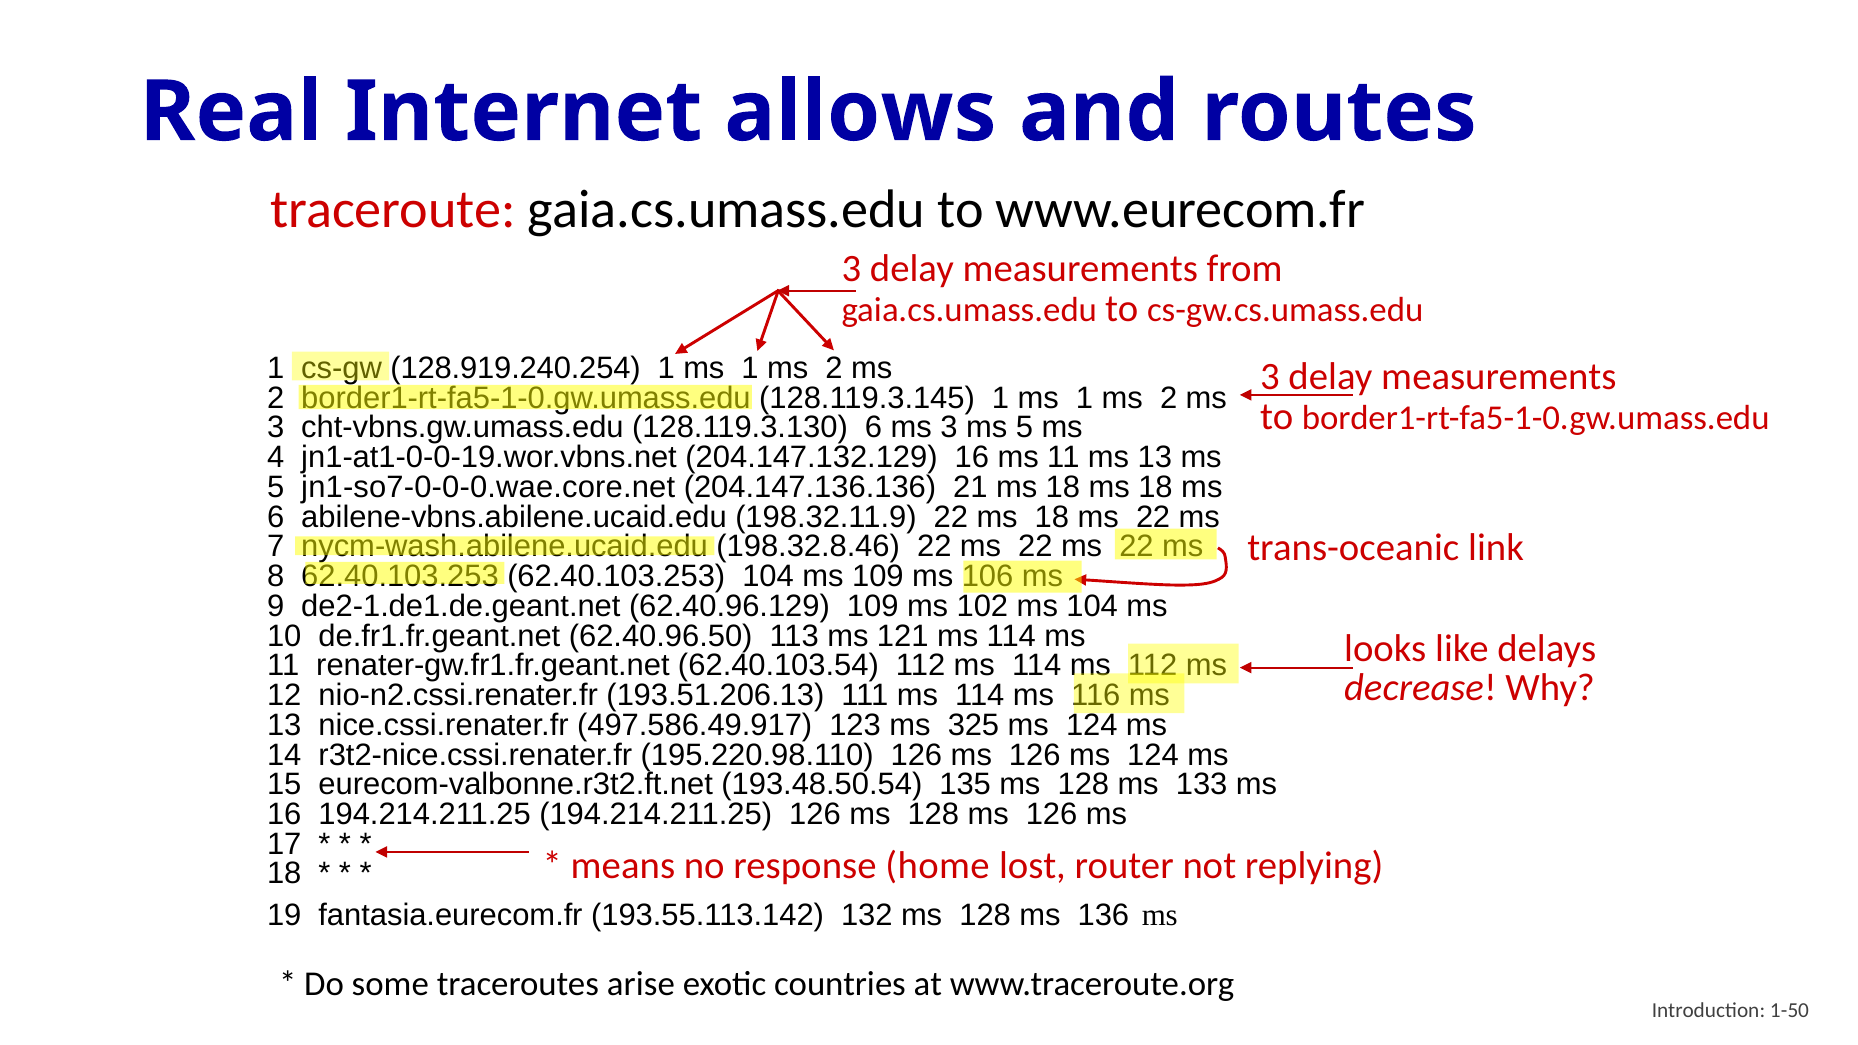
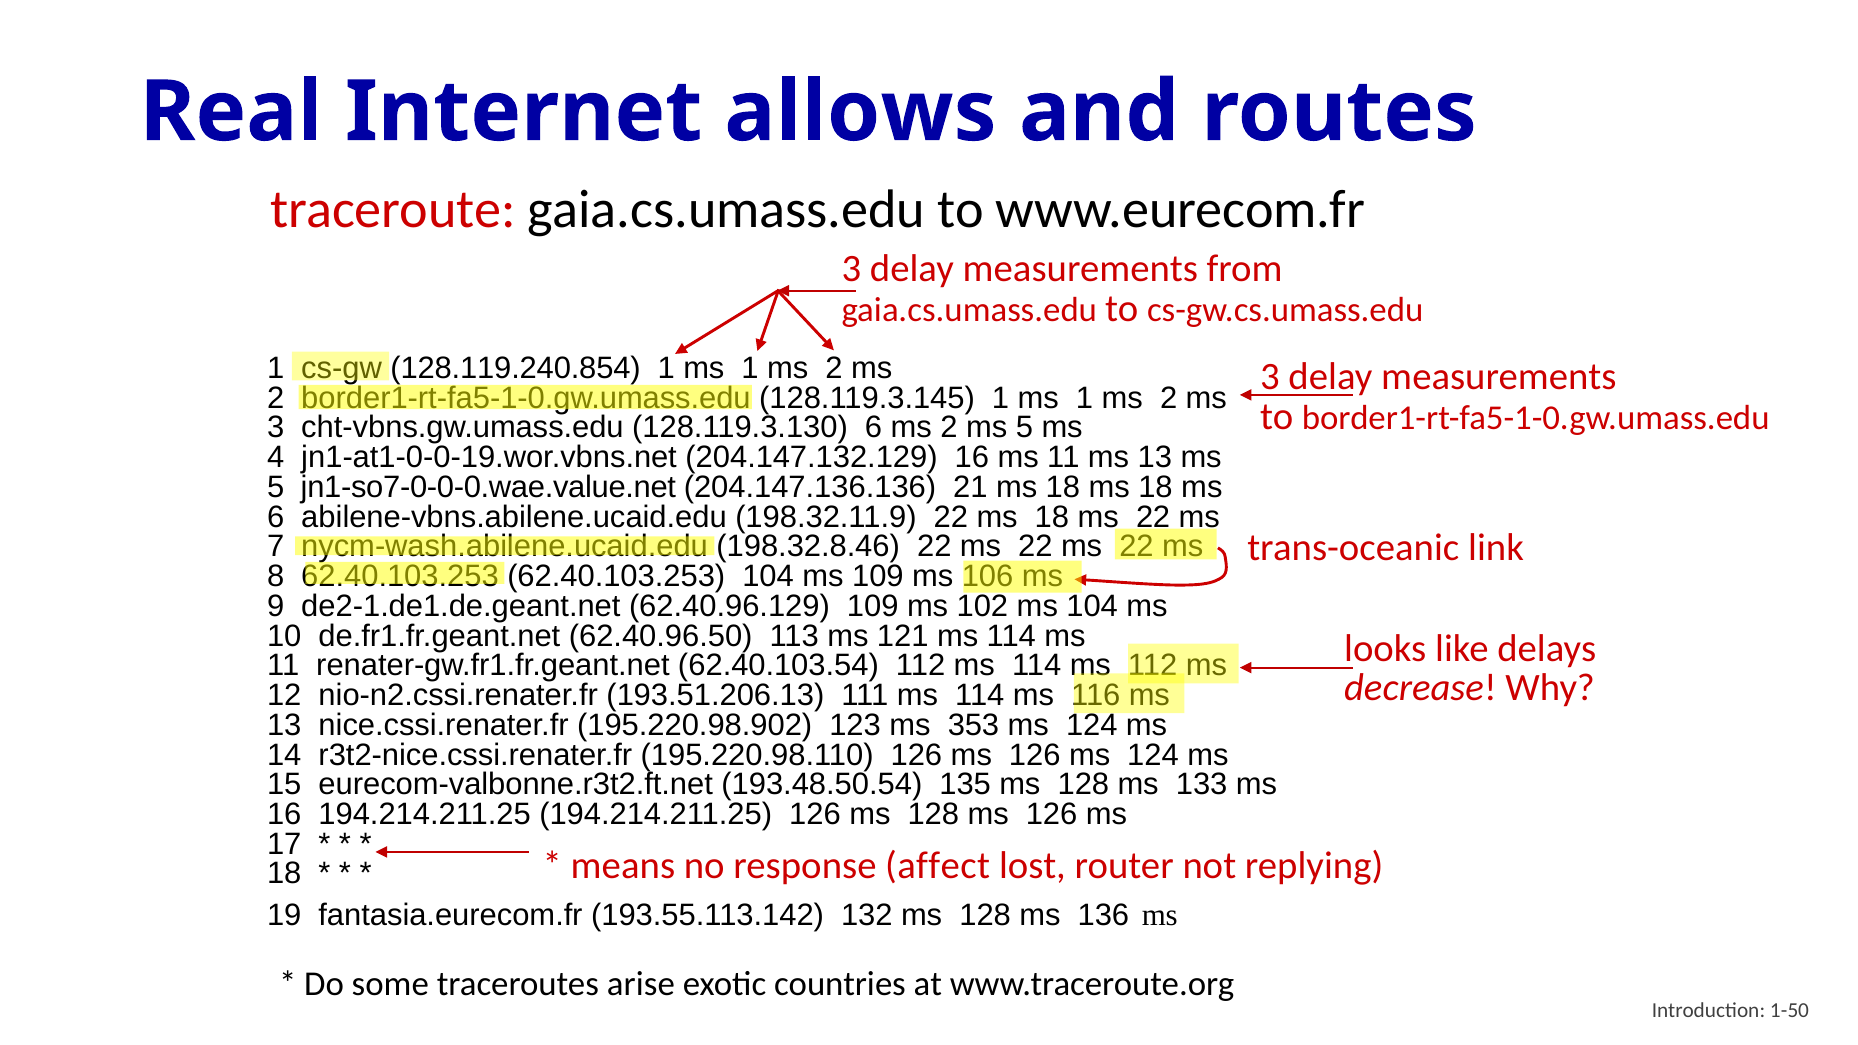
128.919.240.254: 128.919.240.254 -> 128.119.240.854
6 ms 3: 3 -> 2
jn1-so7-0-0-0.wae.core.net: jn1-so7-0-0-0.wae.core.net -> jn1-so7-0-0-0.wae.value.net
497.586.49.917: 497.586.49.917 -> 195.220.98.902
325: 325 -> 353
home: home -> affect
